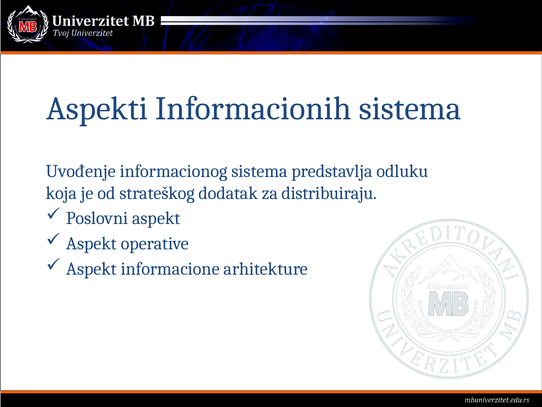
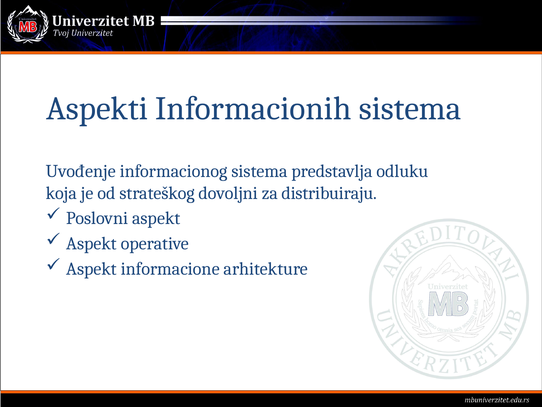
dodatak: dodatak -> dovoljni
